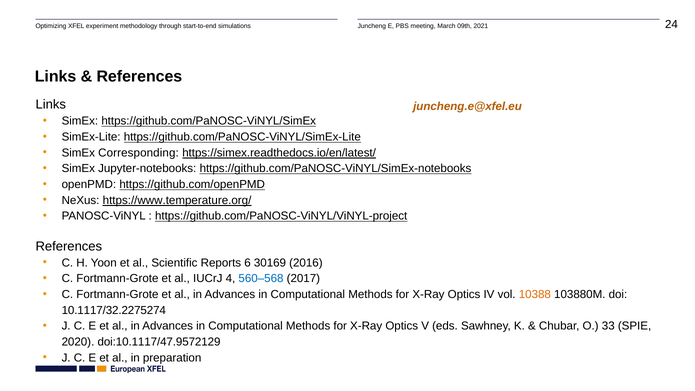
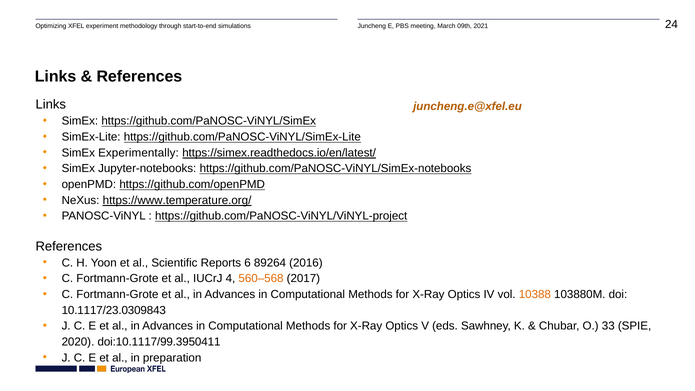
Corresponding: Corresponding -> Experimentally
30169: 30169 -> 89264
560–568 colour: blue -> orange
10.1117/32.2275274: 10.1117/32.2275274 -> 10.1117/23.0309843
doi:10.1117/47.9572129: doi:10.1117/47.9572129 -> doi:10.1117/99.3950411
